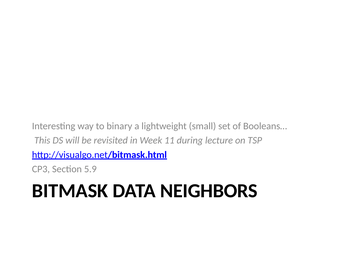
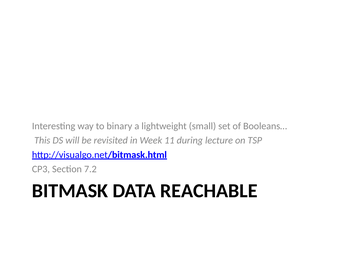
5.9: 5.9 -> 7.2
NEIGHBORS: NEIGHBORS -> REACHABLE
